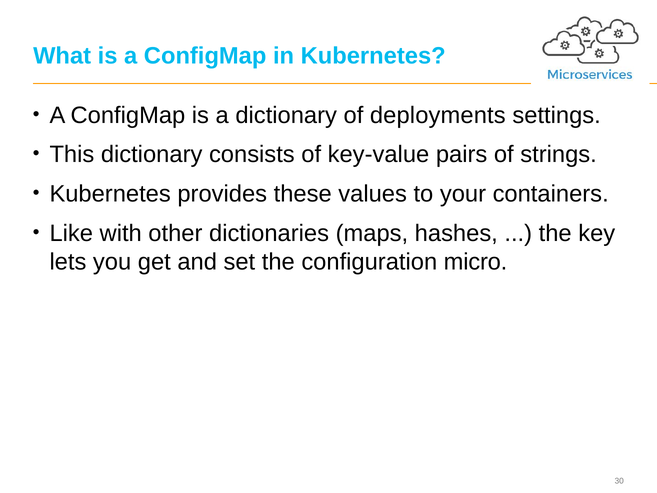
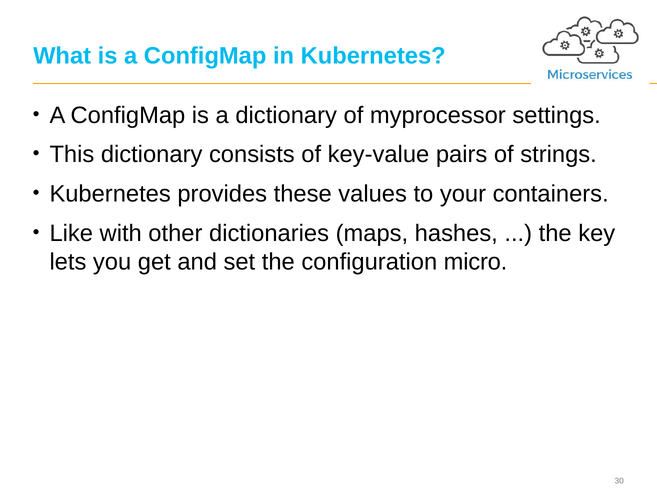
deployments: deployments -> myprocessor
